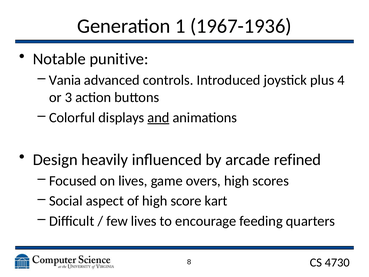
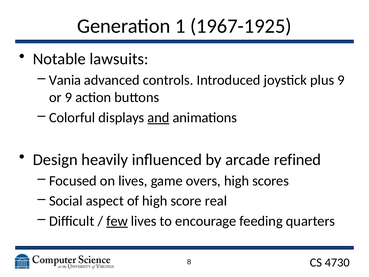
1967-1936: 1967-1936 -> 1967-1925
punitive: punitive -> lawsuits
plus 4: 4 -> 9
or 3: 3 -> 9
kart: kart -> real
few underline: none -> present
